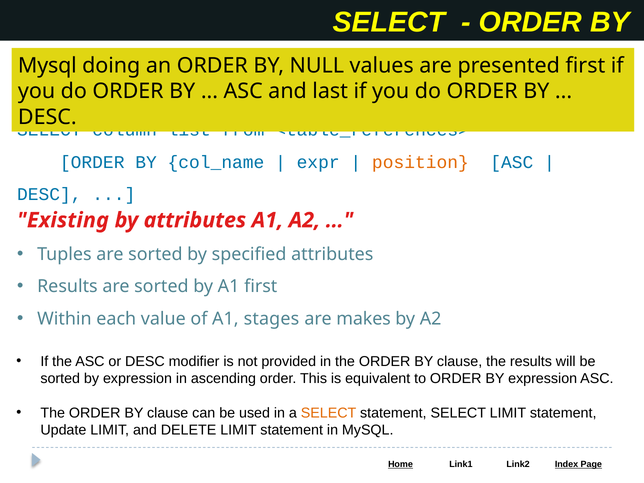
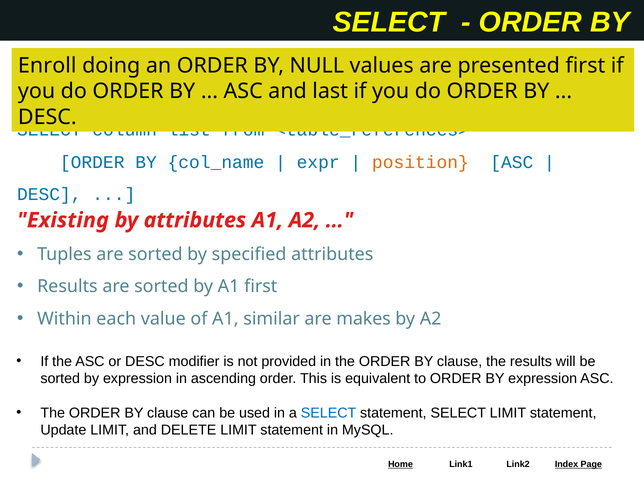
Mysql at (47, 65): Mysql -> Enroll
stages: stages -> similar
SELECT at (329, 413) colour: orange -> blue
